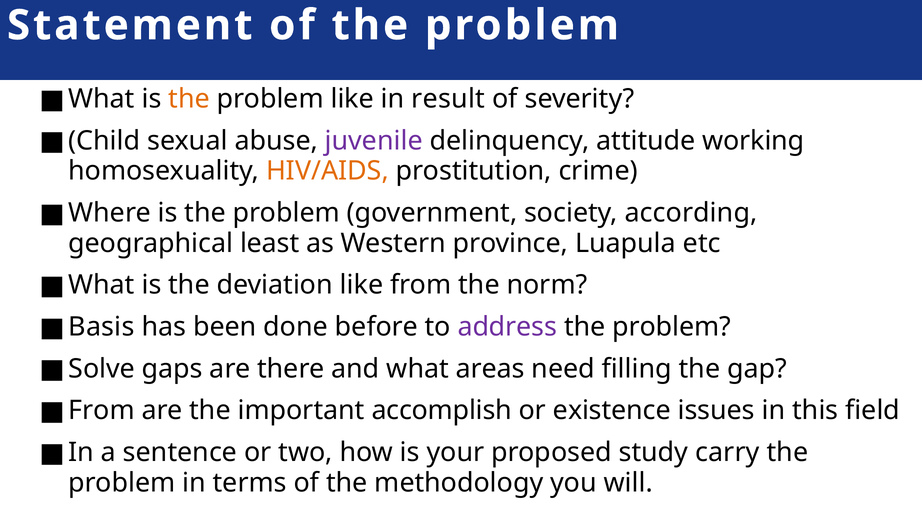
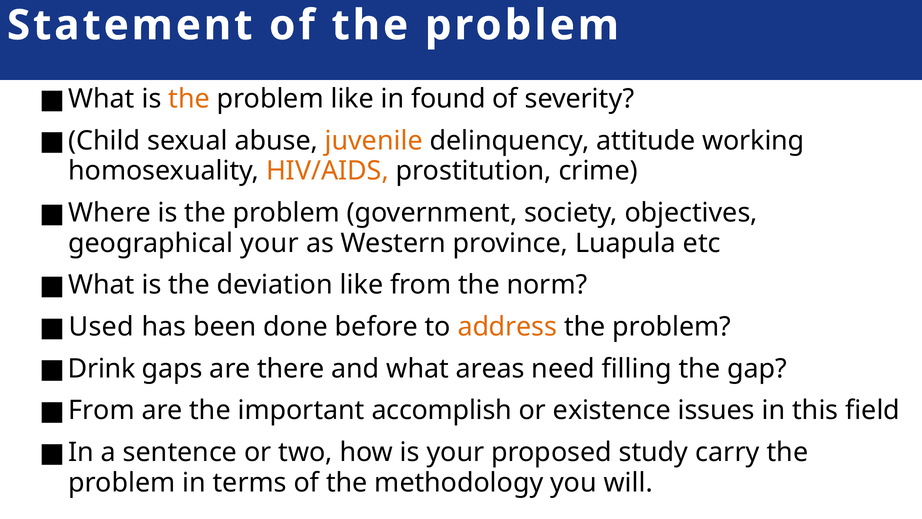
result: result -> found
juvenile colour: purple -> orange
according: according -> objectives
geographical least: least -> your
Basis: Basis -> Used
address colour: purple -> orange
Solve: Solve -> Drink
